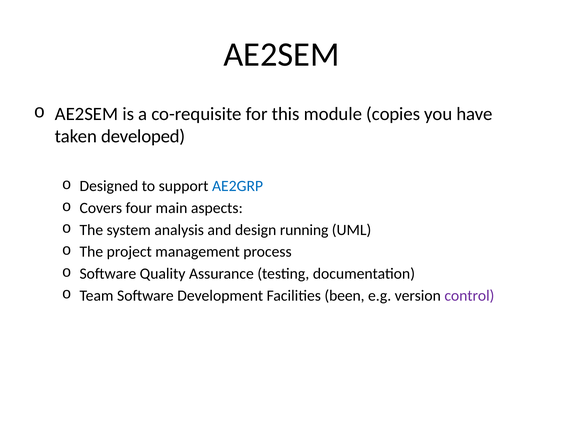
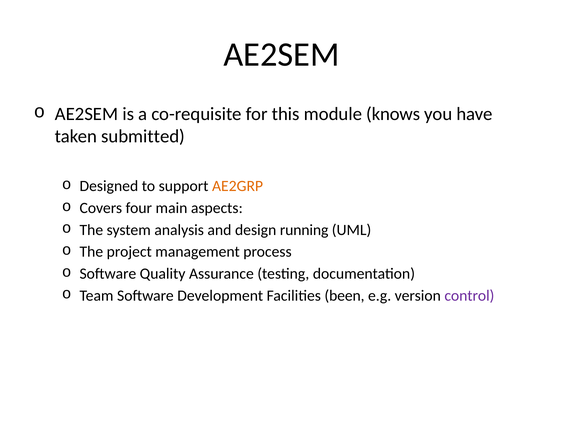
copies: copies -> knows
developed: developed -> submitted
AE2GRP colour: blue -> orange
